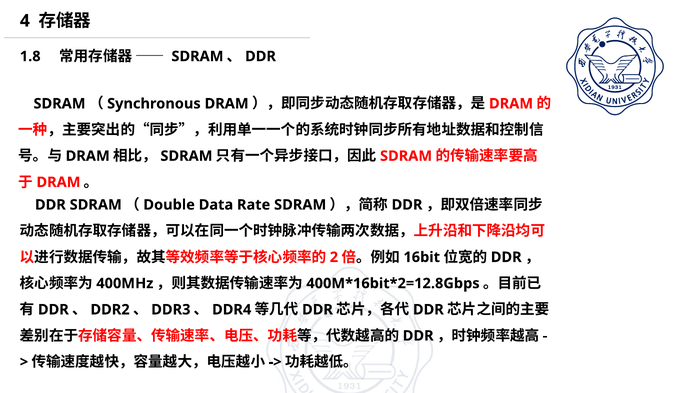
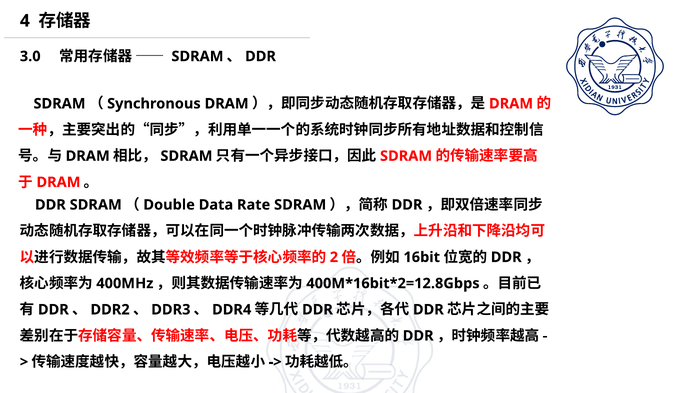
1.8: 1.8 -> 3.0
